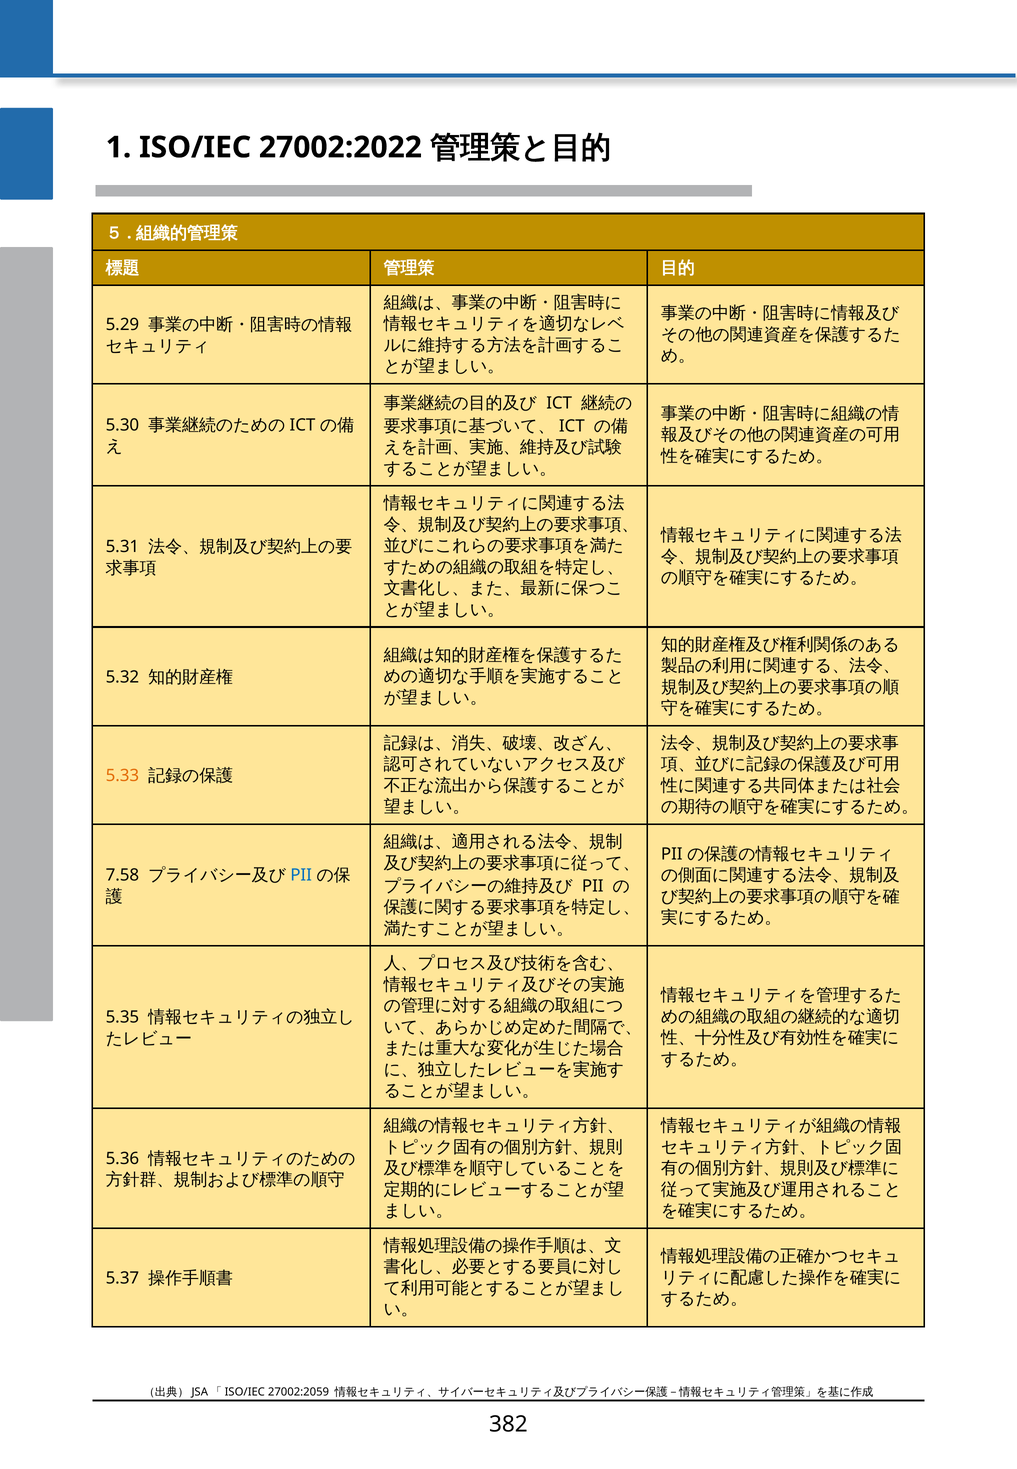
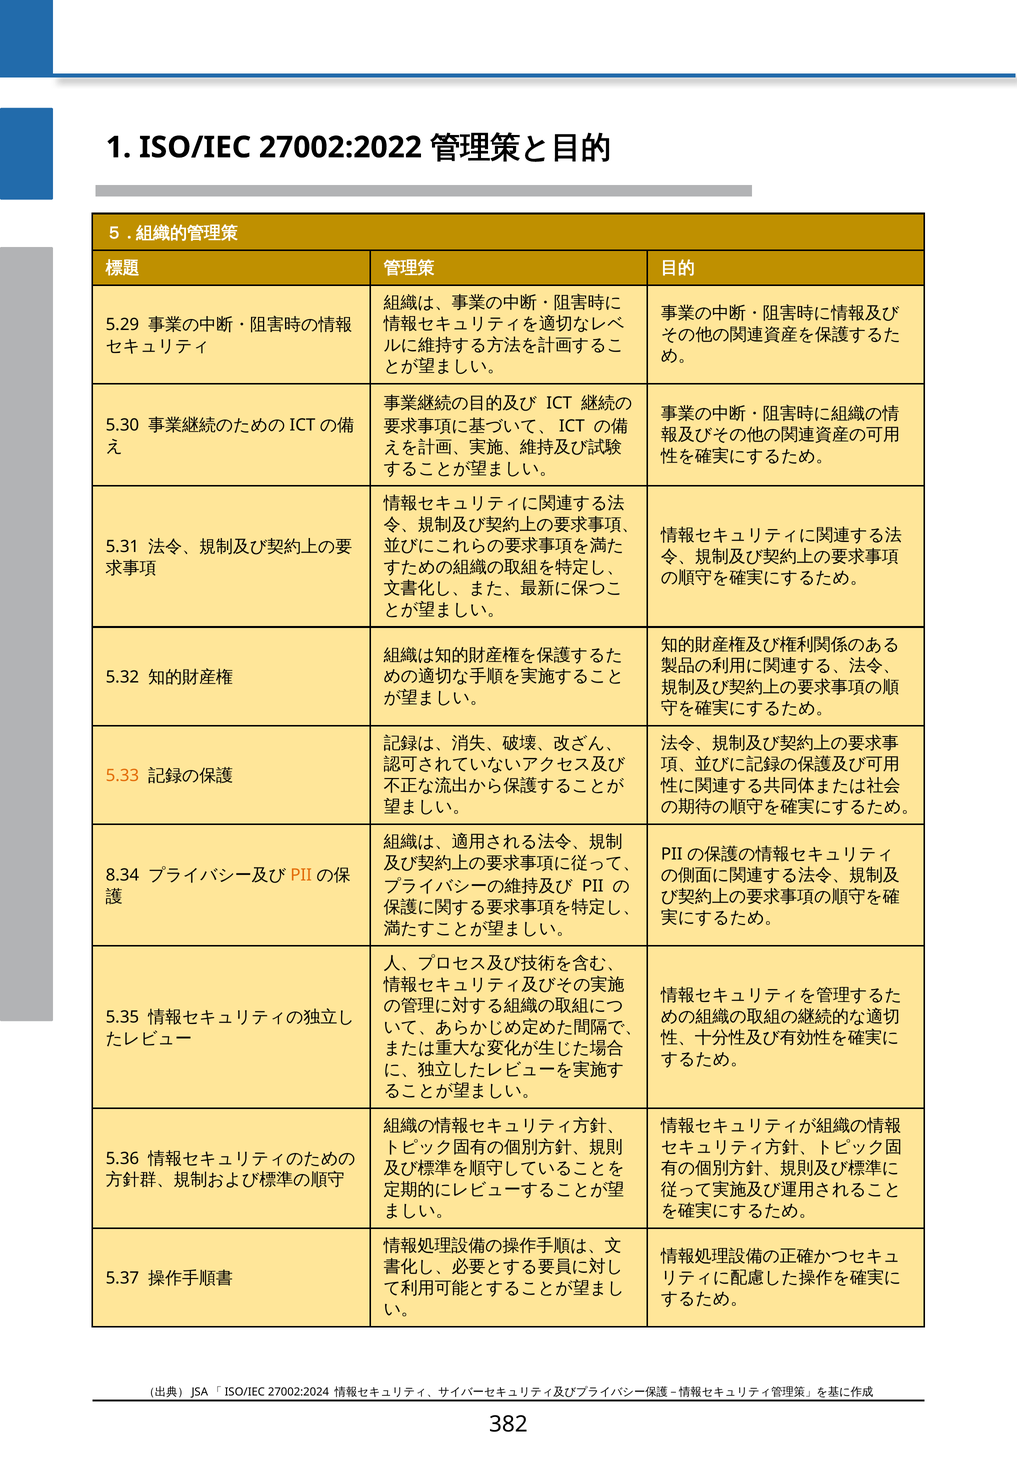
7.58: 7.58 -> 8.34
PII at (301, 875) colour: blue -> orange
27002:2059: 27002:2059 -> 27002:2024
